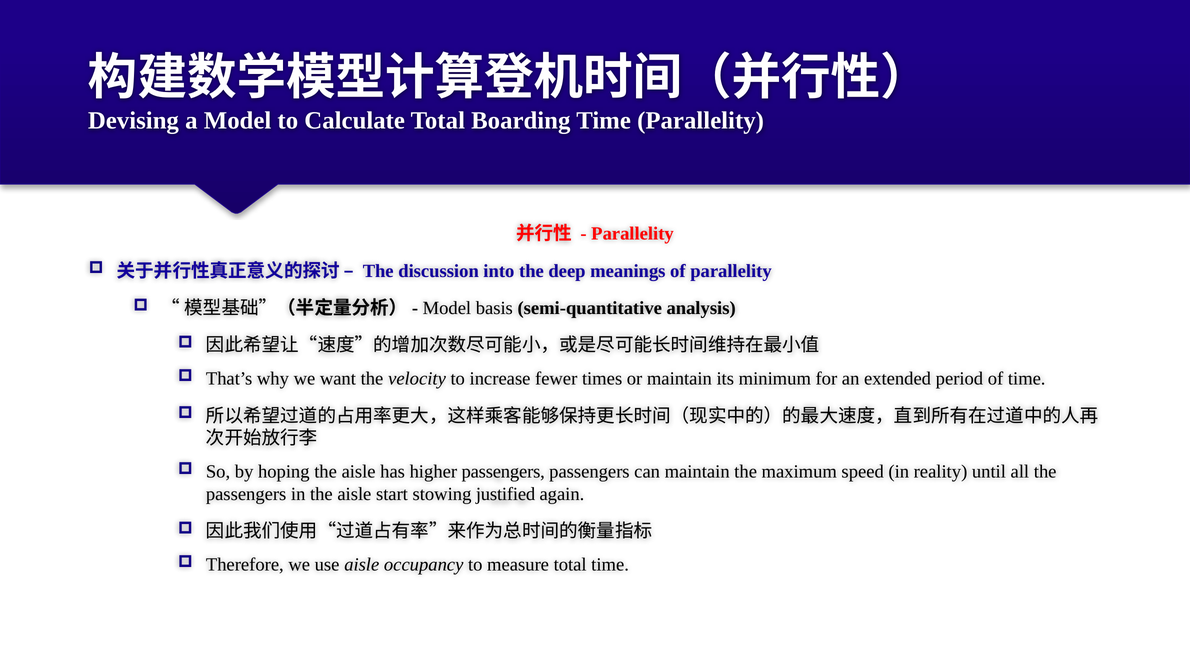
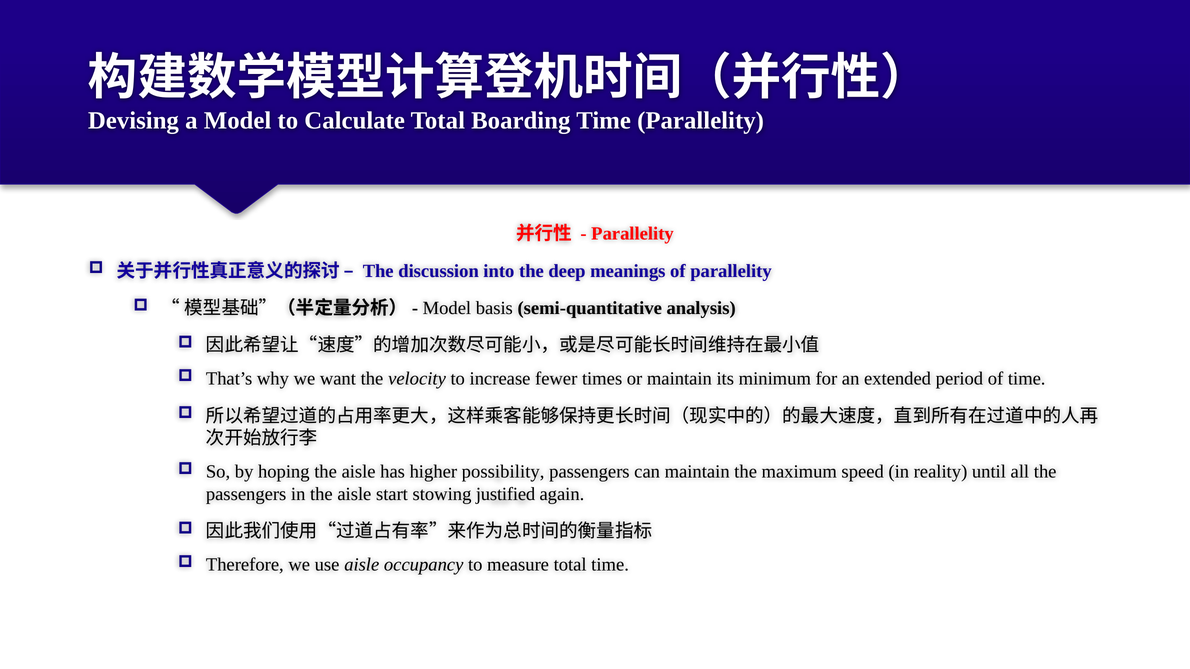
higher passengers: passengers -> possibility
